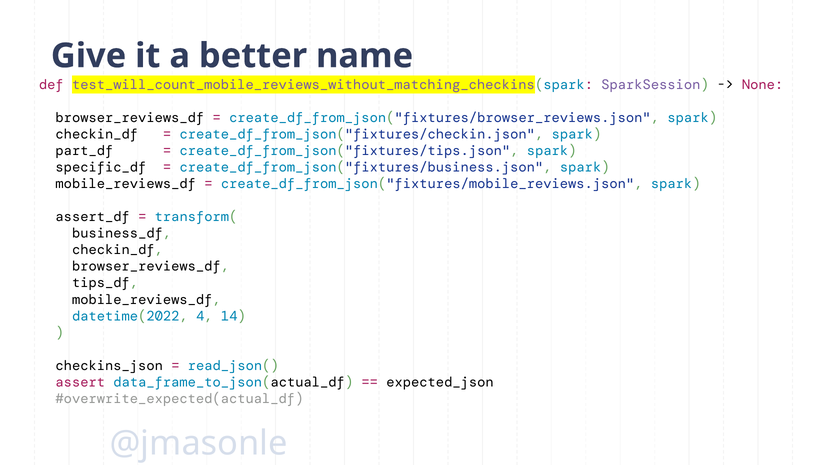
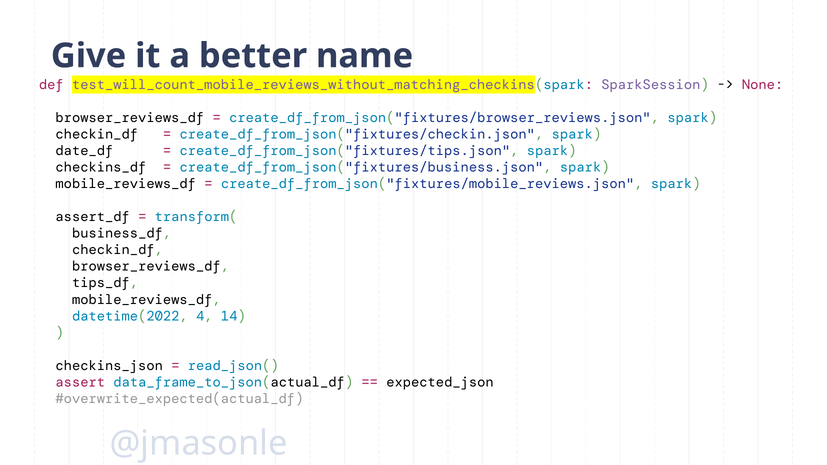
part_df: part_df -> date_df
specific_df: specific_df -> checkins_df
